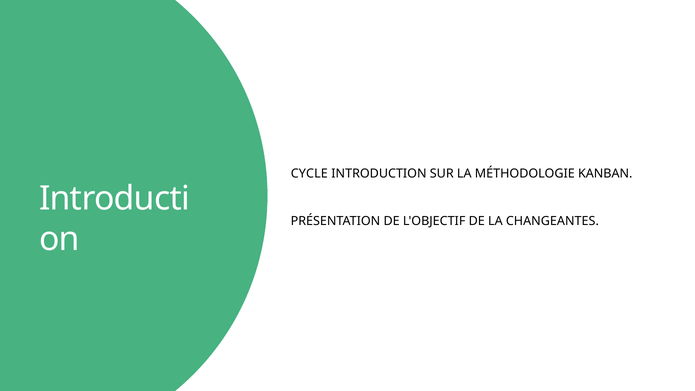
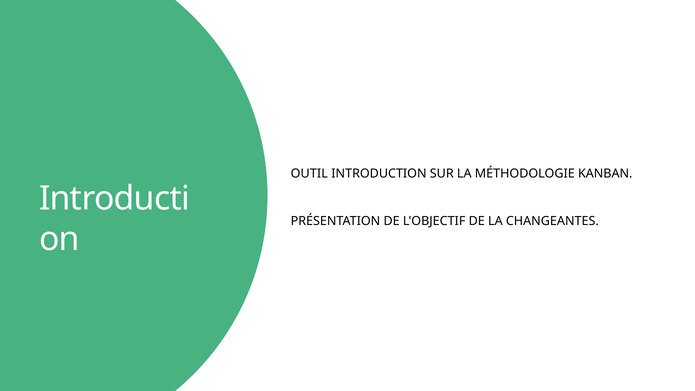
CYCLE: CYCLE -> OUTIL
